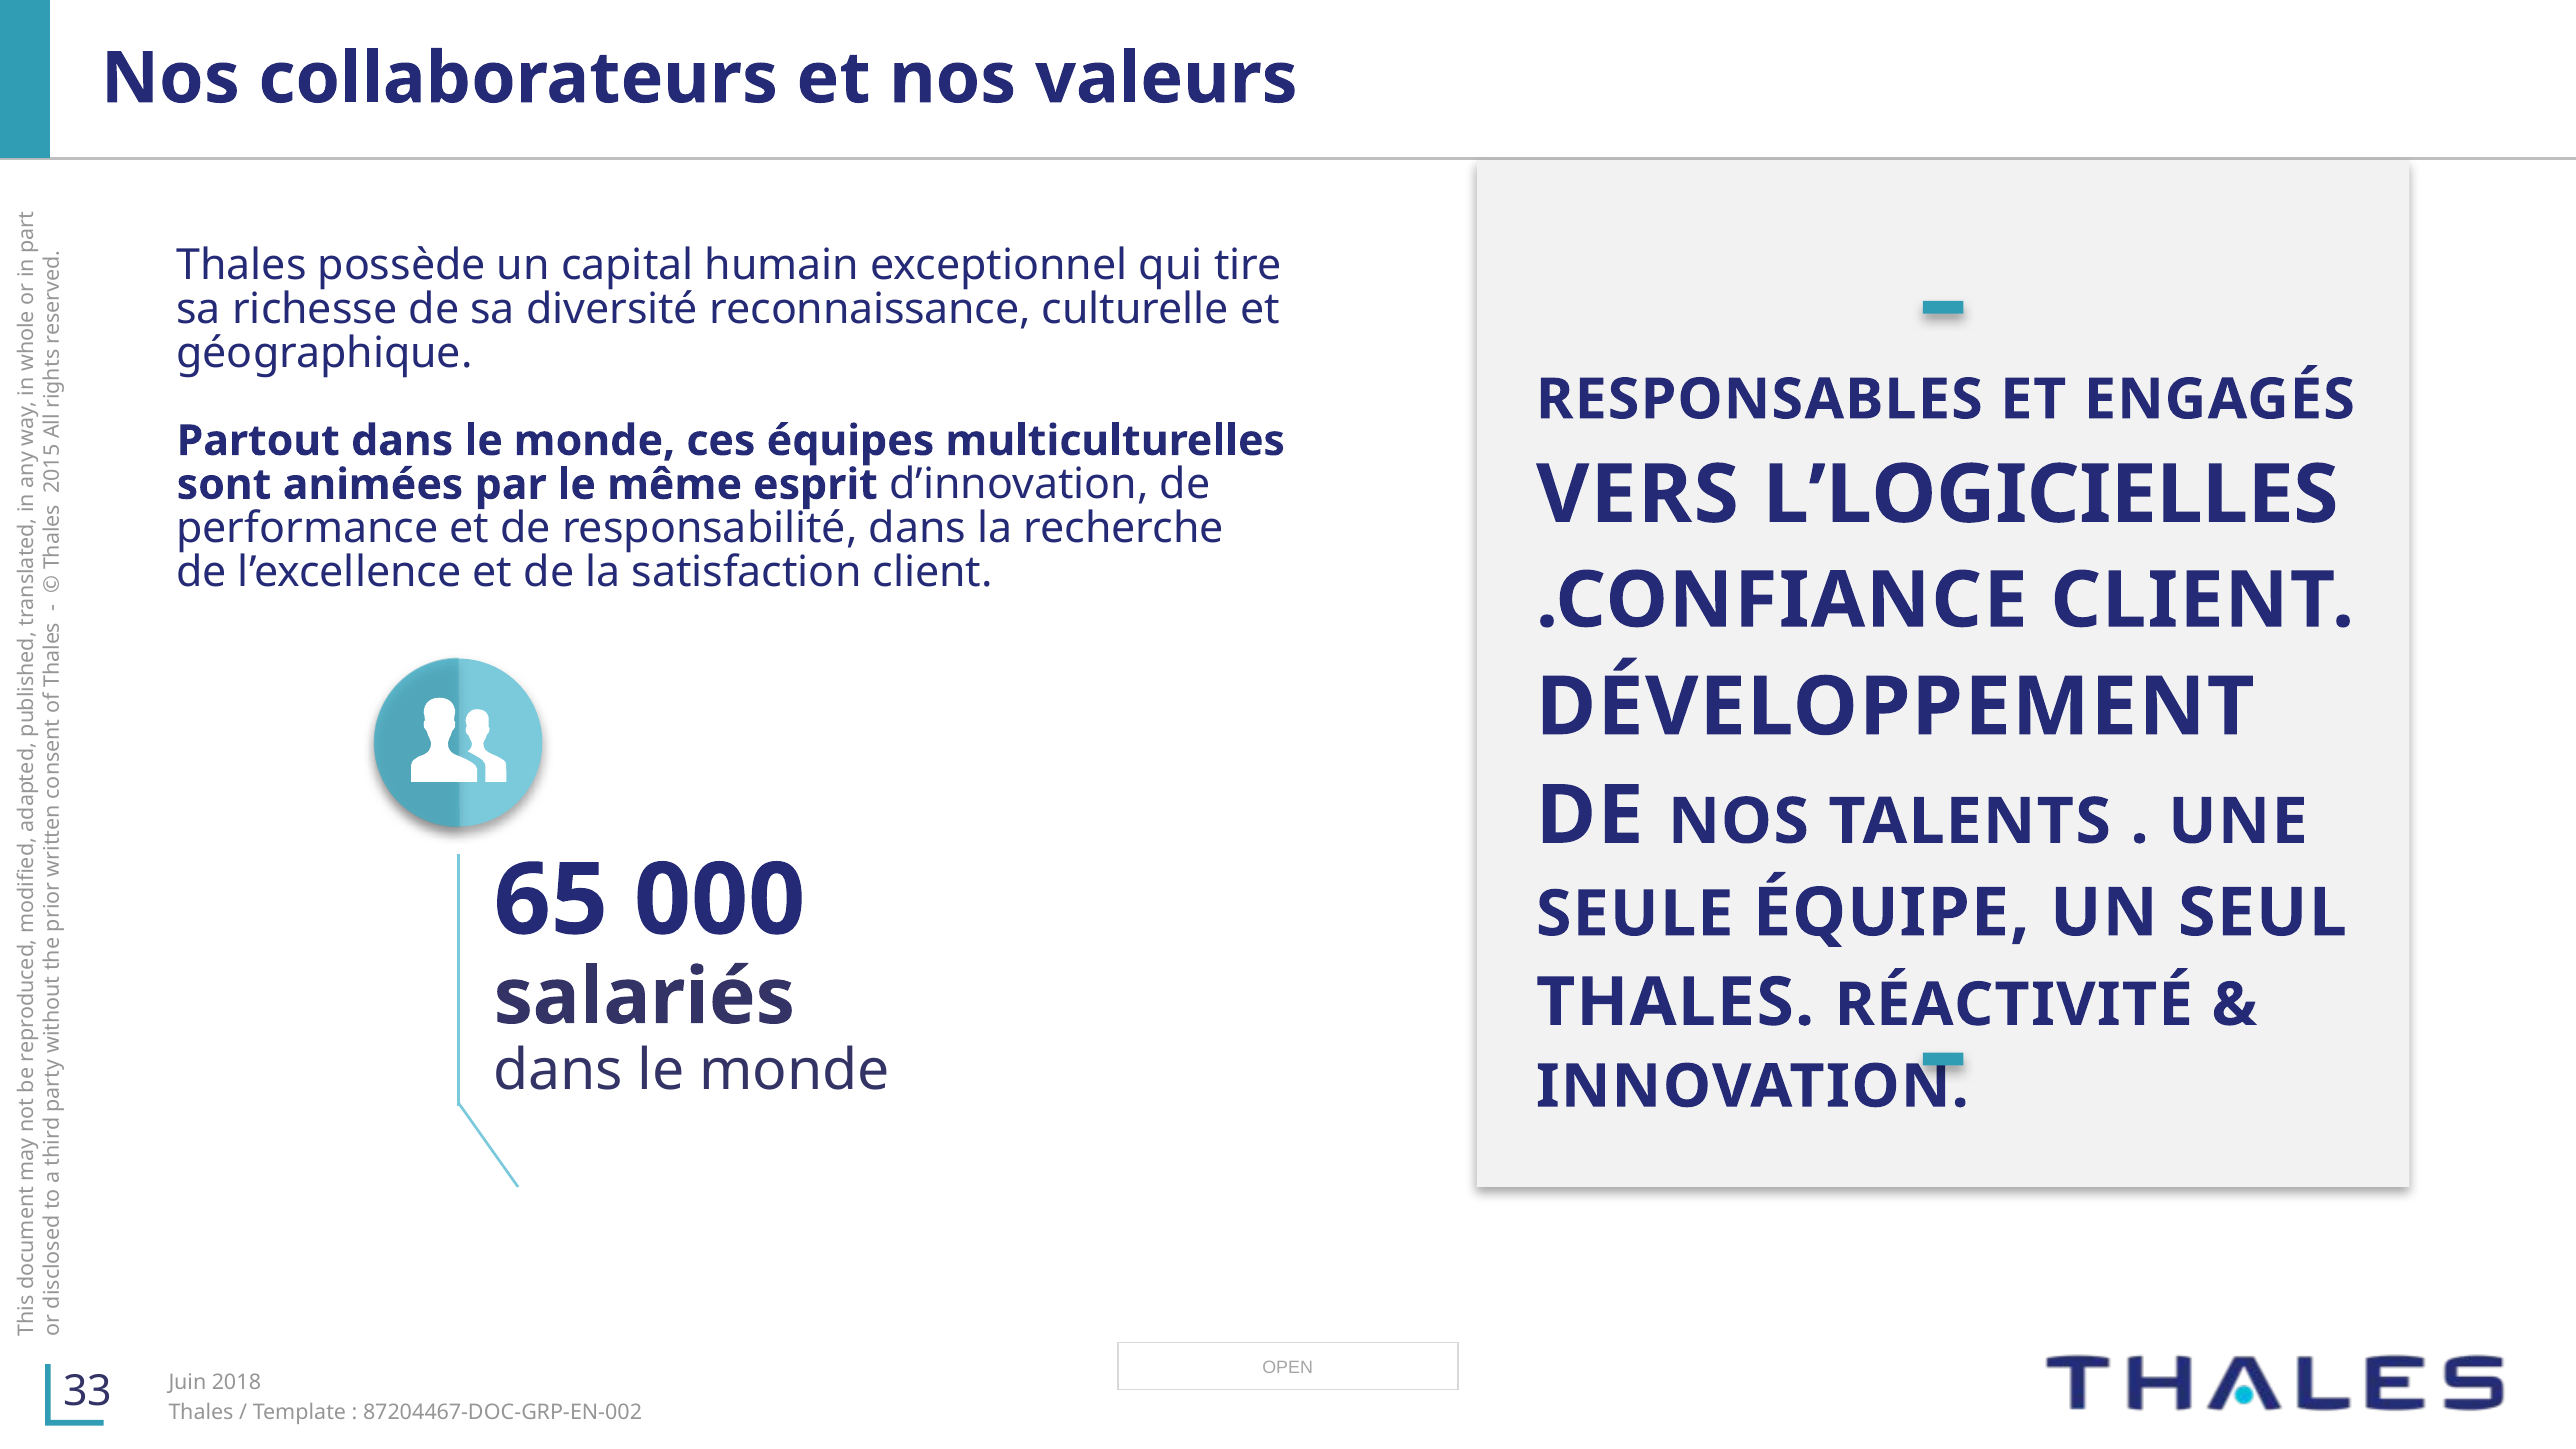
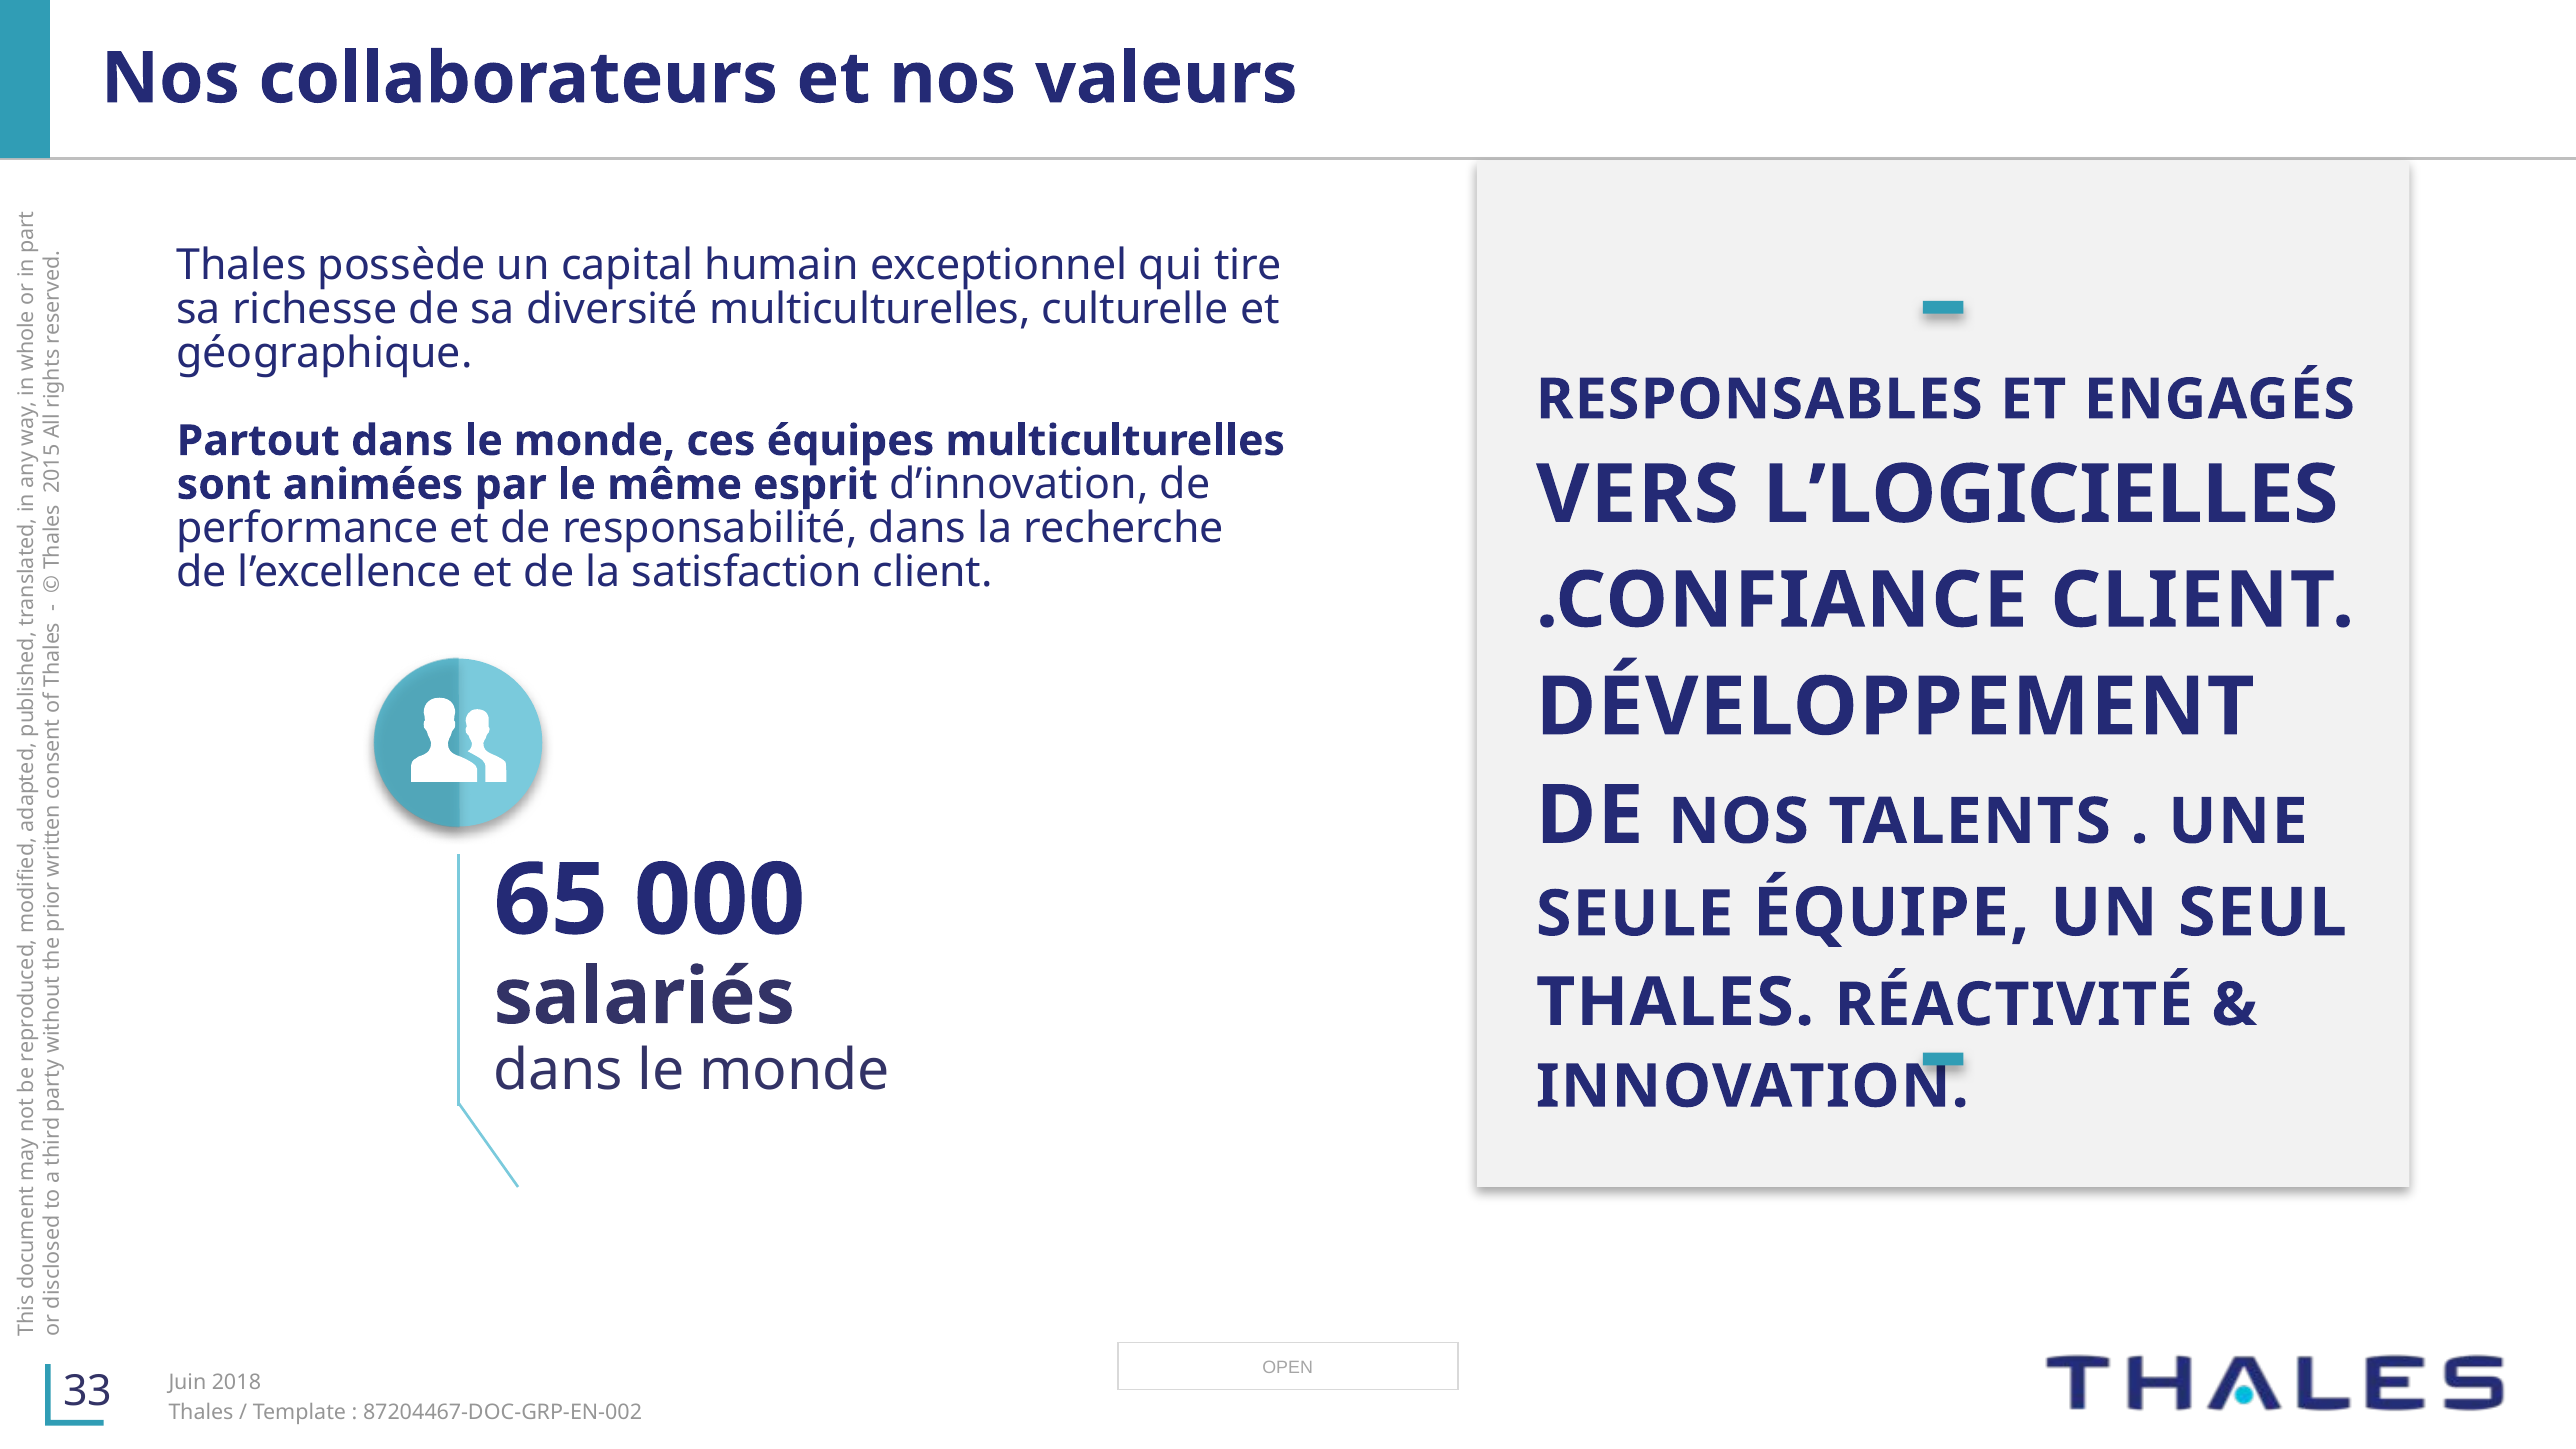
diversité reconnaissance: reconnaissance -> multiculturelles
